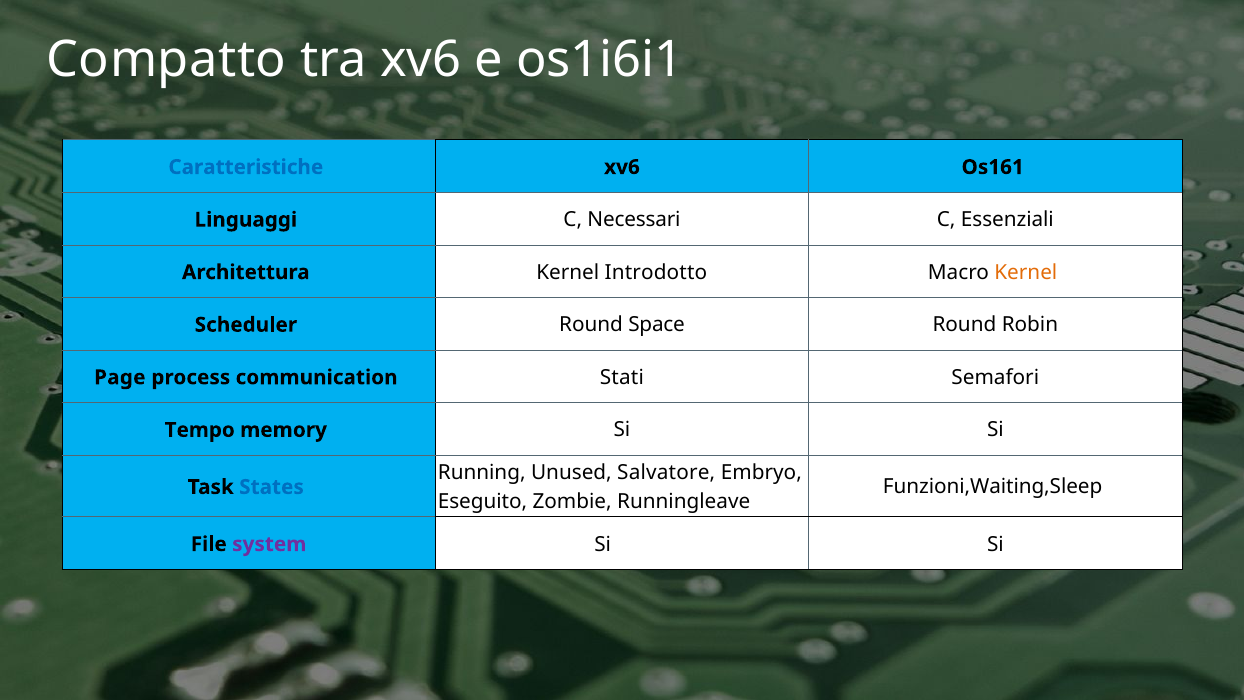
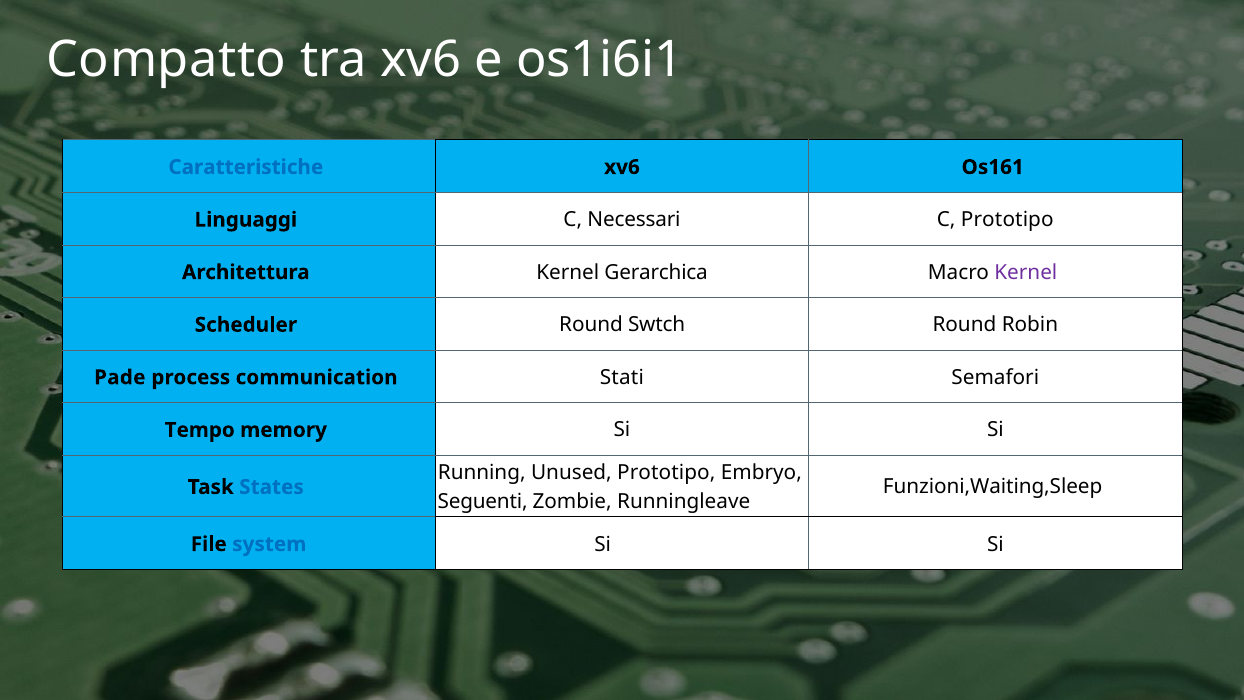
C Essenziali: Essenziali -> Prototipo
Introdotto: Introdotto -> Gerarchica
Kernel at (1026, 272) colour: orange -> purple
Space: Space -> Swtch
Page: Page -> Pade
Unused Salvatore: Salvatore -> Prototipo
Eseguito: Eseguito -> Seguenti
system colour: purple -> blue
